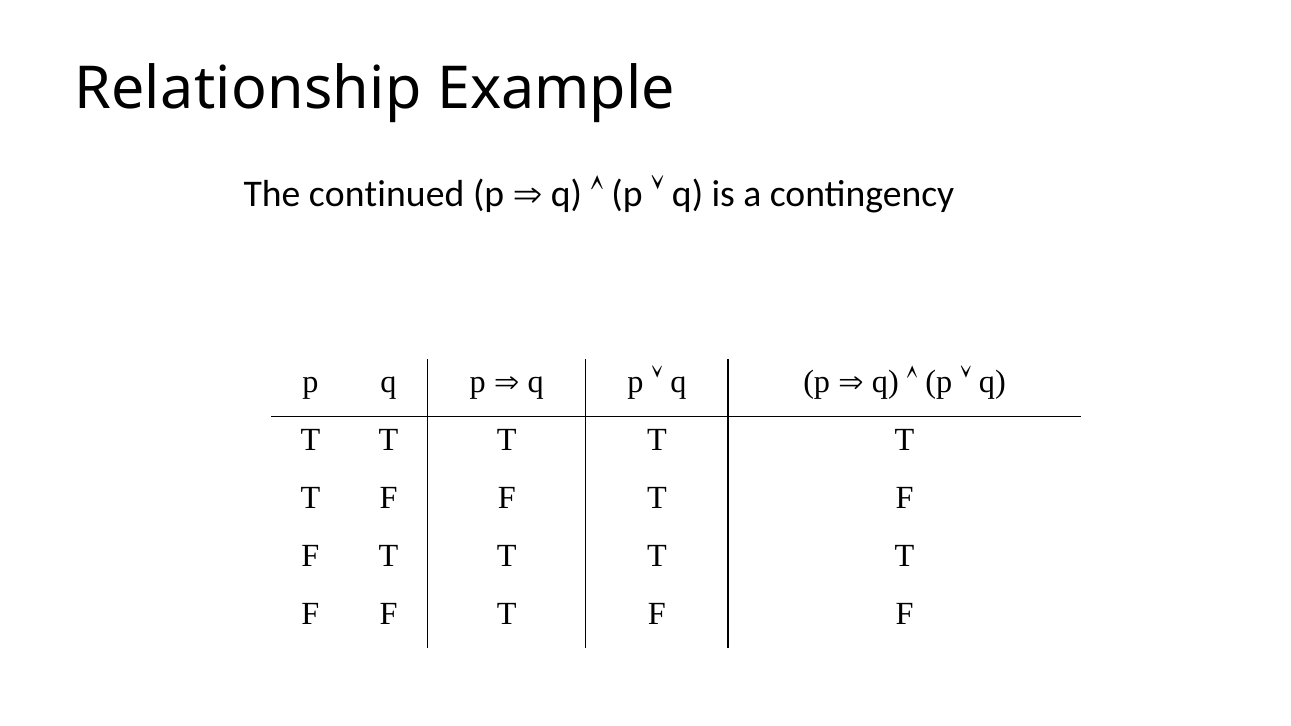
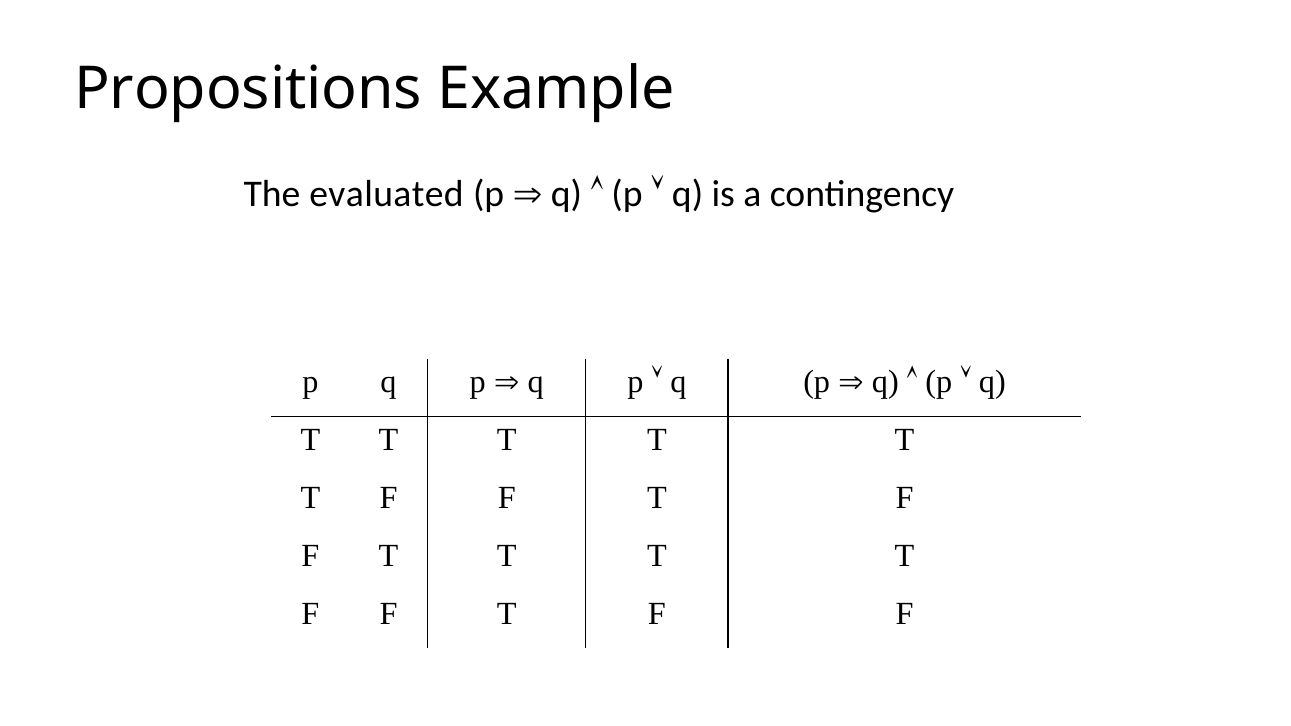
Relationship: Relationship -> Propositions
continued: continued -> evaluated
